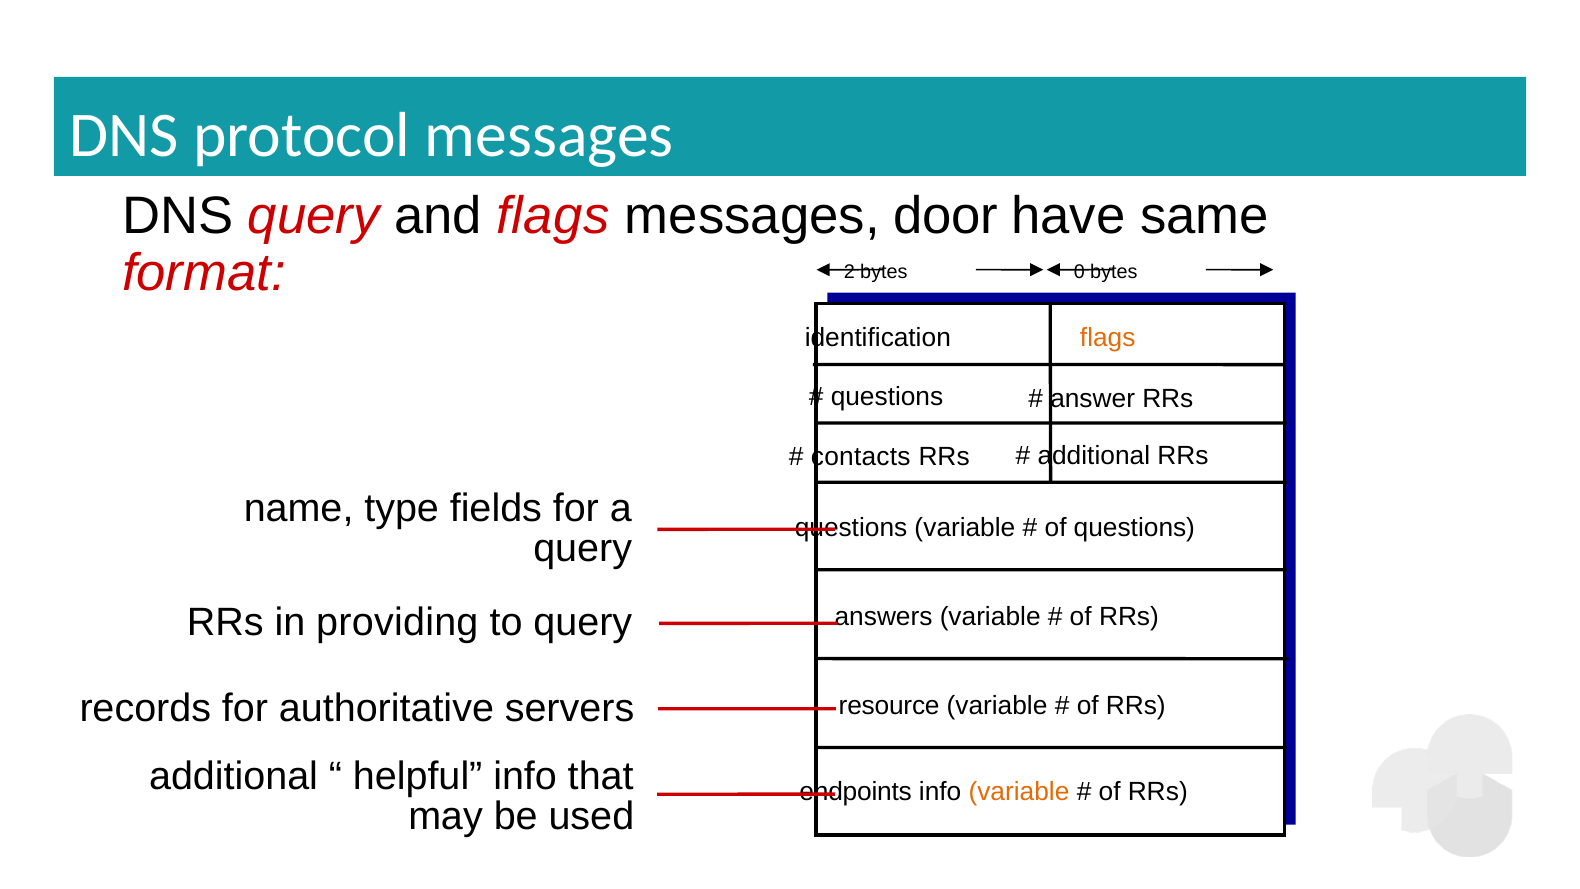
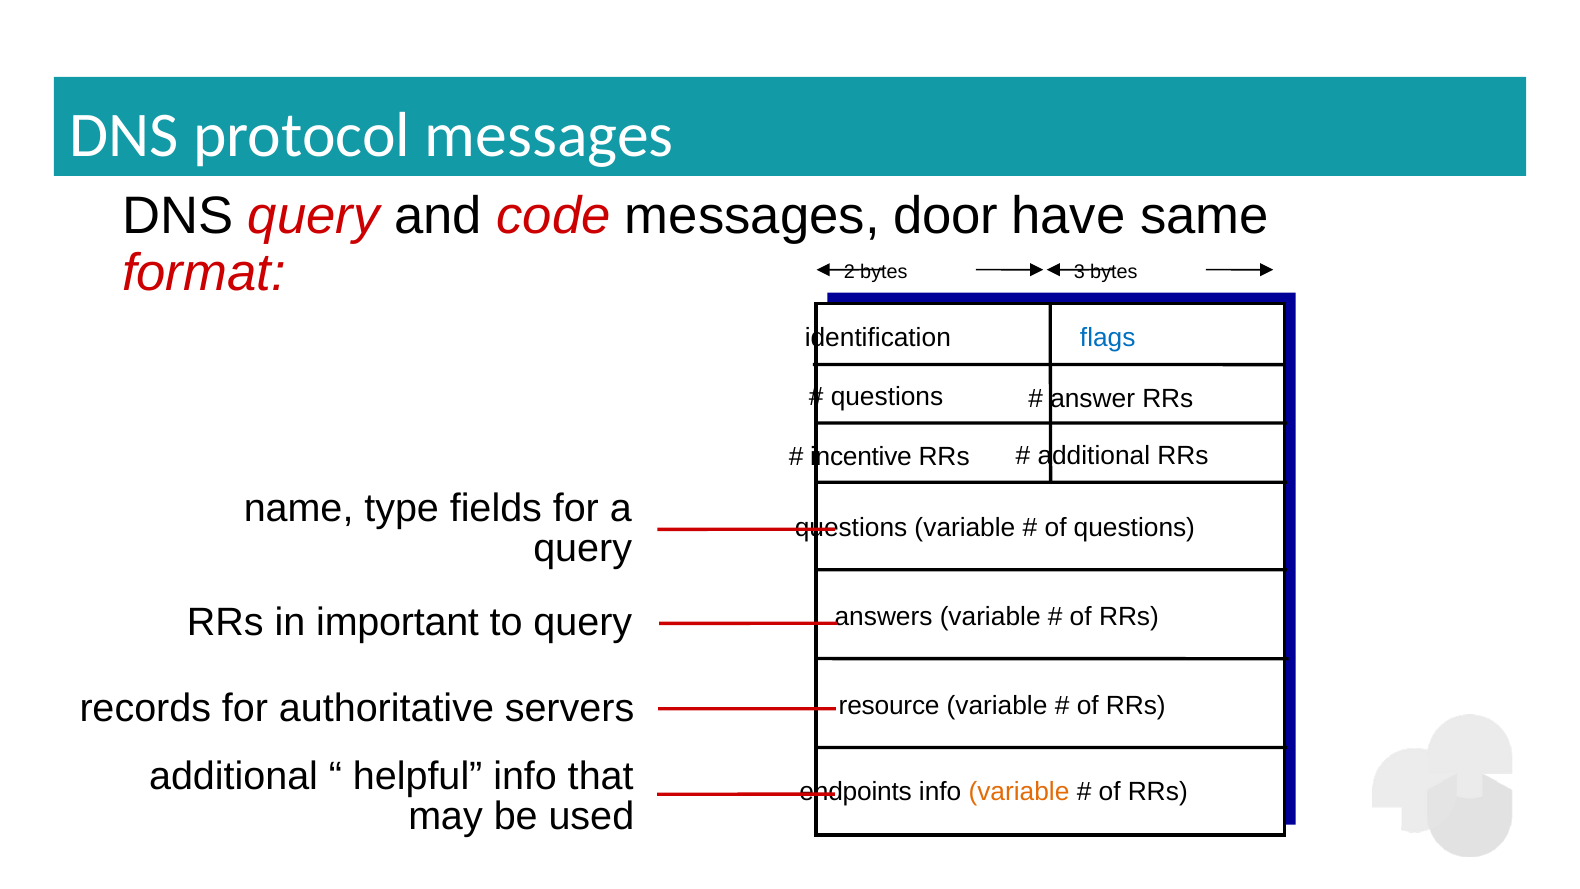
and flags: flags -> code
0: 0 -> 3
flags at (1108, 338) colour: orange -> blue
contacts: contacts -> incentive
providing: providing -> important
